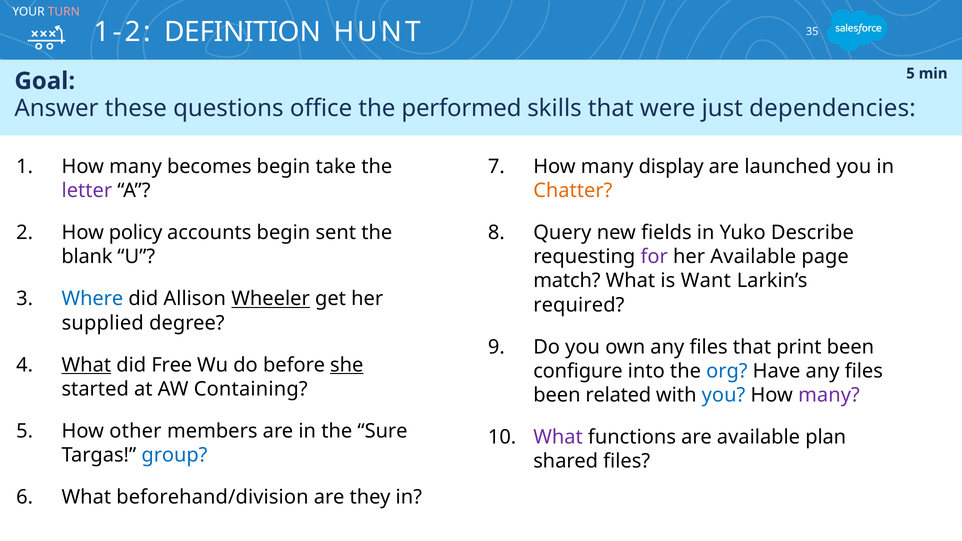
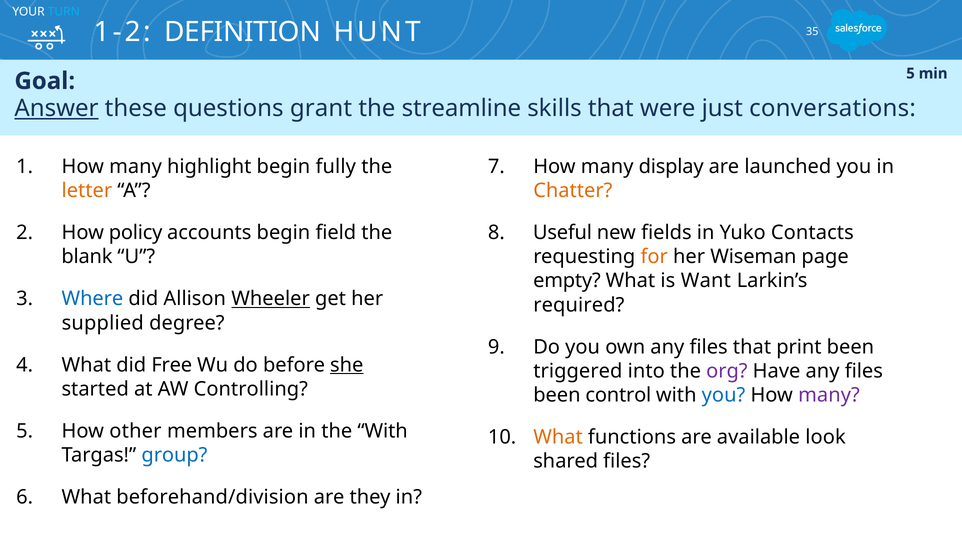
TURN colour: pink -> light blue
Answer underline: none -> present
office: office -> grant
performed: performed -> streamline
dependencies: dependencies -> conversations
becomes: becomes -> highlight
take: take -> fully
letter colour: purple -> orange
sent: sent -> field
Query: Query -> Useful
Describe: Describe -> Contacts
for colour: purple -> orange
her Available: Available -> Wiseman
match: match -> empty
What at (86, 365) underline: present -> none
configure: configure -> triggered
org colour: blue -> purple
Containing: Containing -> Controlling
related: related -> control
the Sure: Sure -> With
What at (558, 437) colour: purple -> orange
plan: plan -> look
